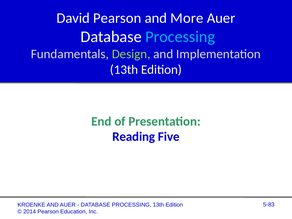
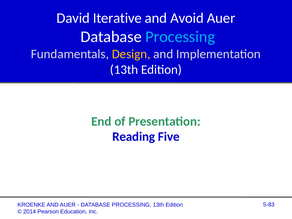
David Pearson: Pearson -> Iterative
More: More -> Avoid
Design colour: light green -> yellow
